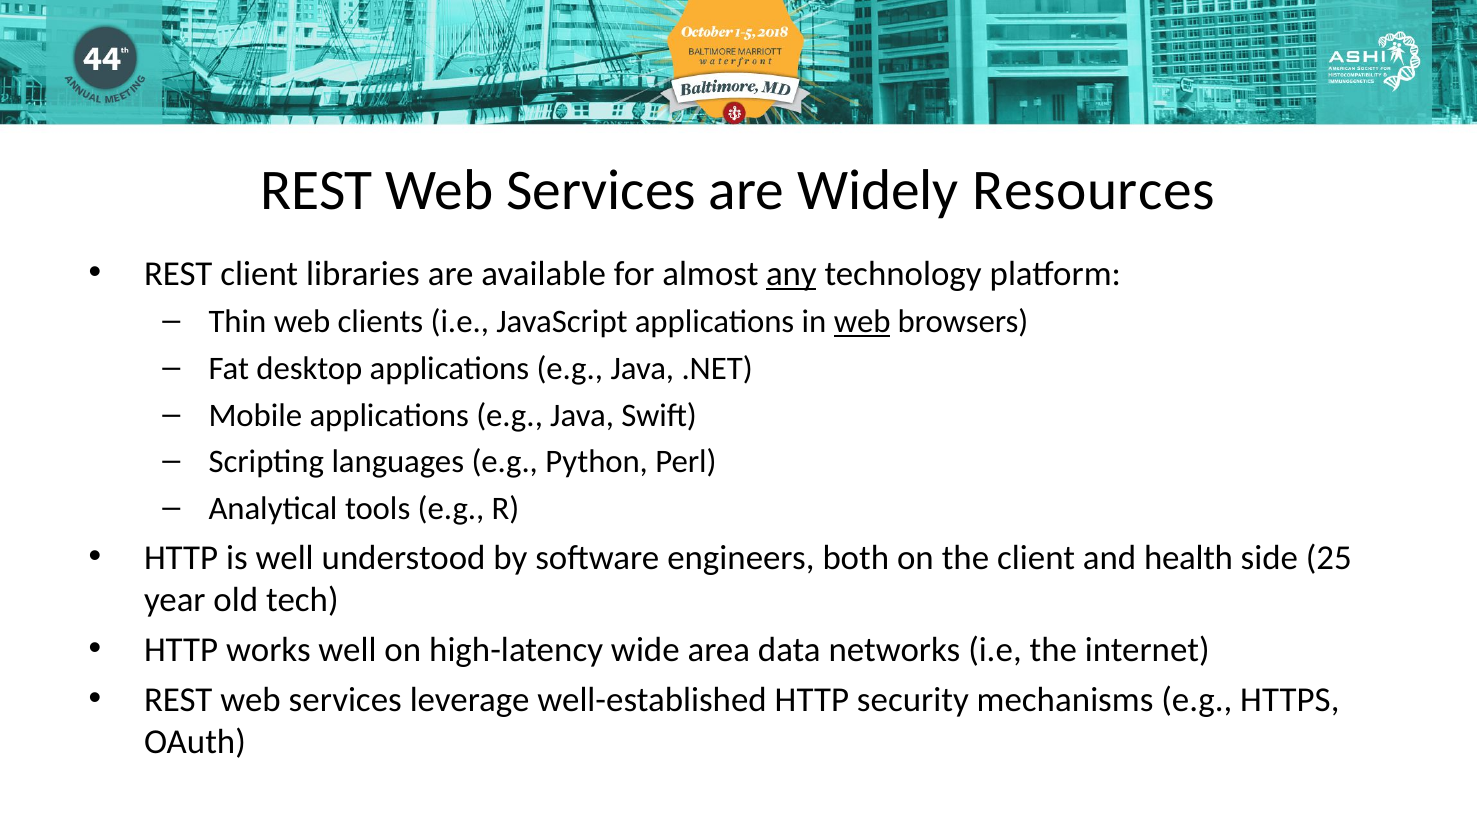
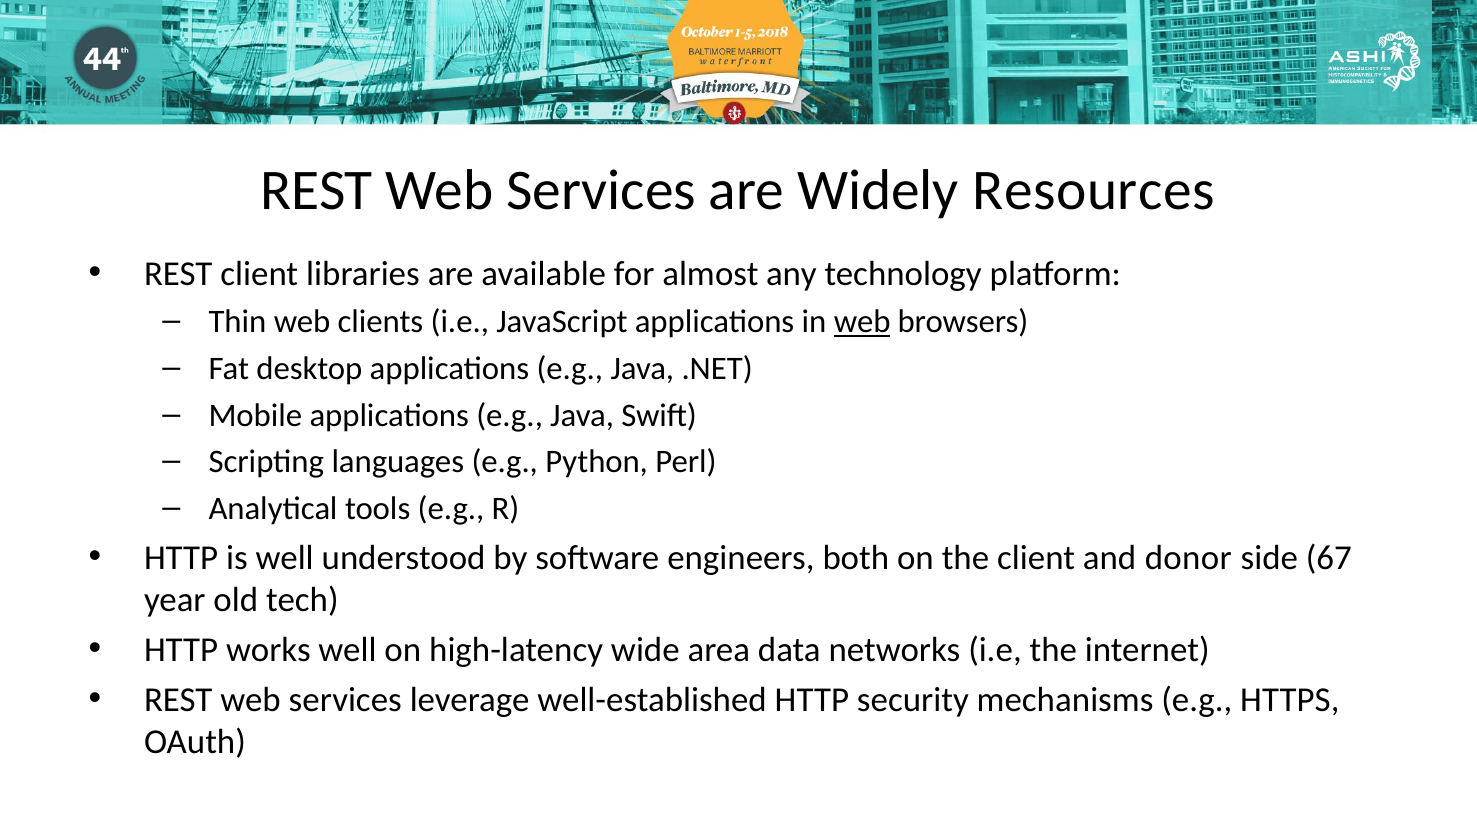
any underline: present -> none
health: health -> donor
25: 25 -> 67
